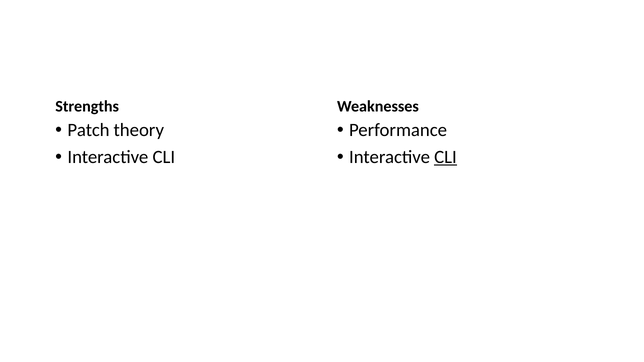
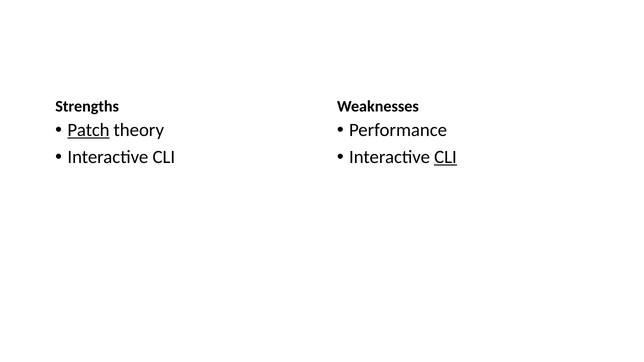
Patch underline: none -> present
